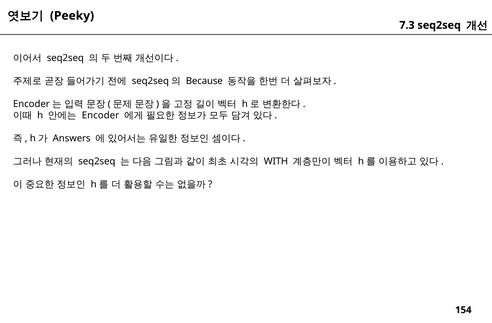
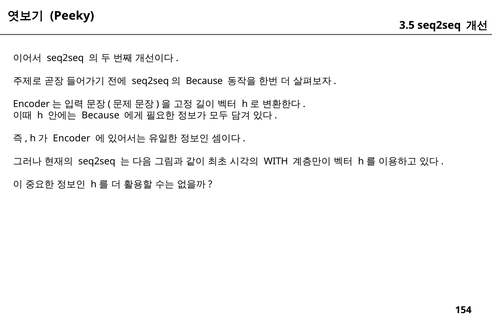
7.3: 7.3 -> 3.5
Encoder at (100, 115): Encoder -> Because
Answers: Answers -> Encoder
